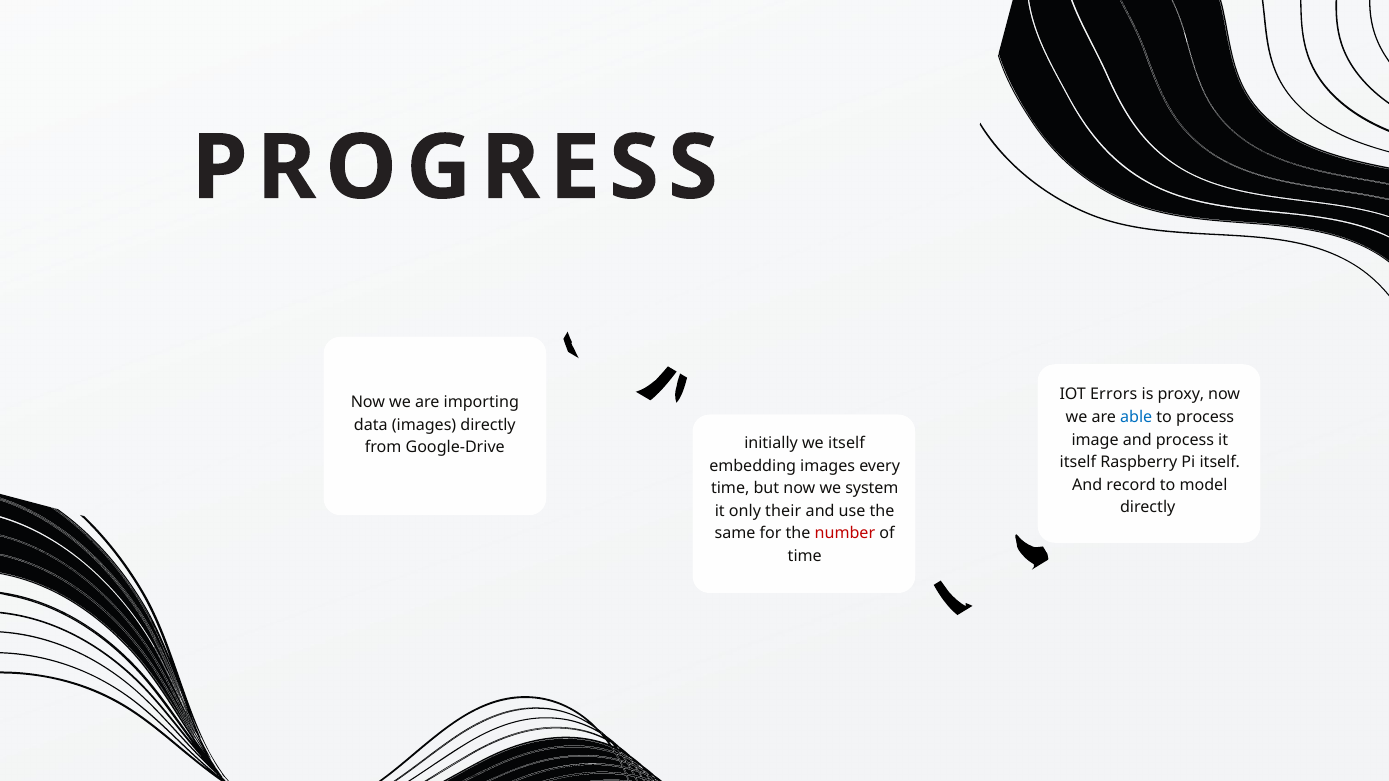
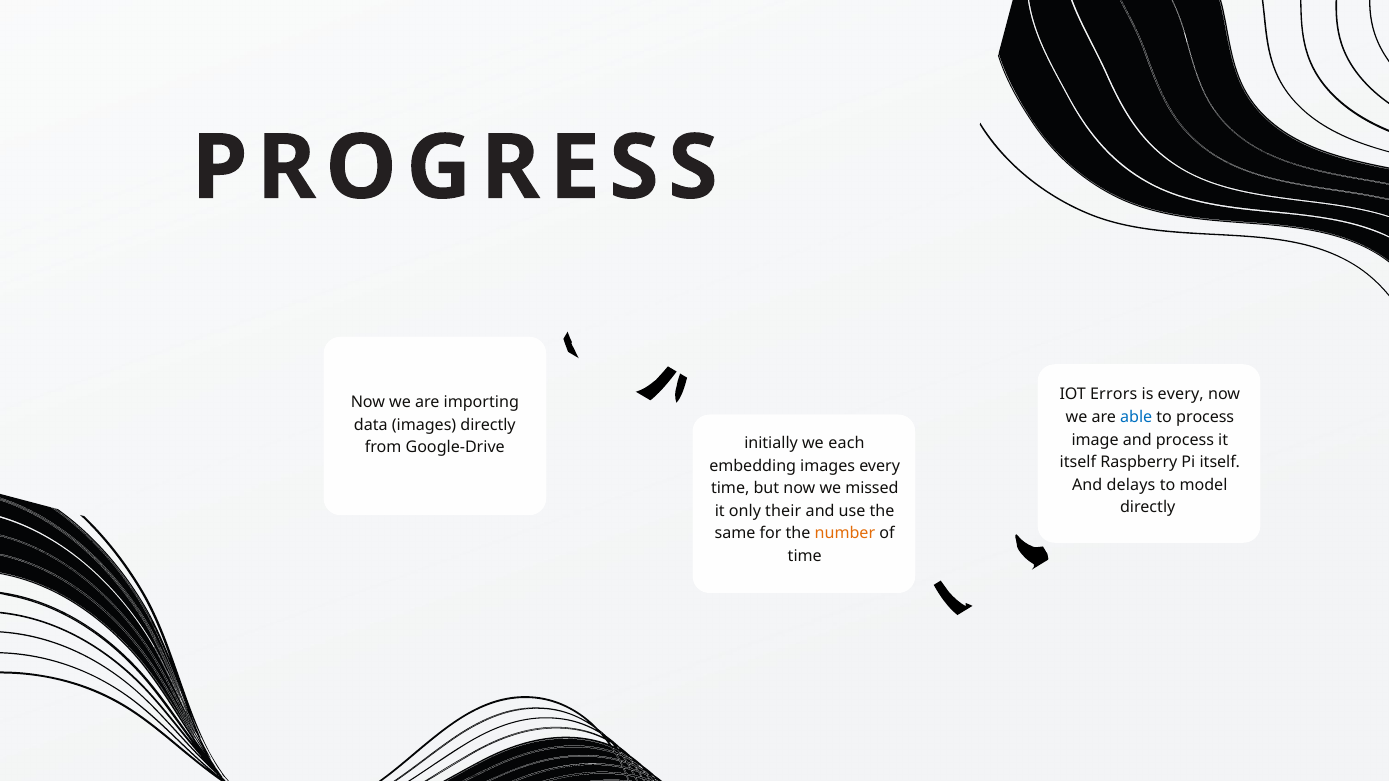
is proxy: proxy -> every
we itself: itself -> each
record: record -> delays
system: system -> missed
number colour: red -> orange
